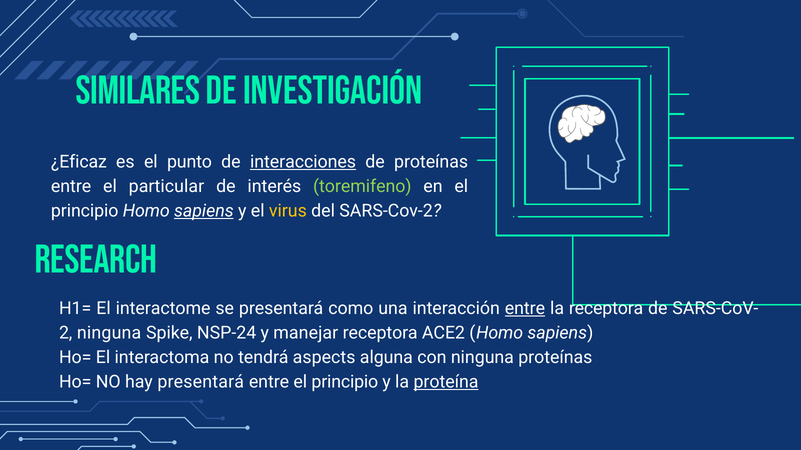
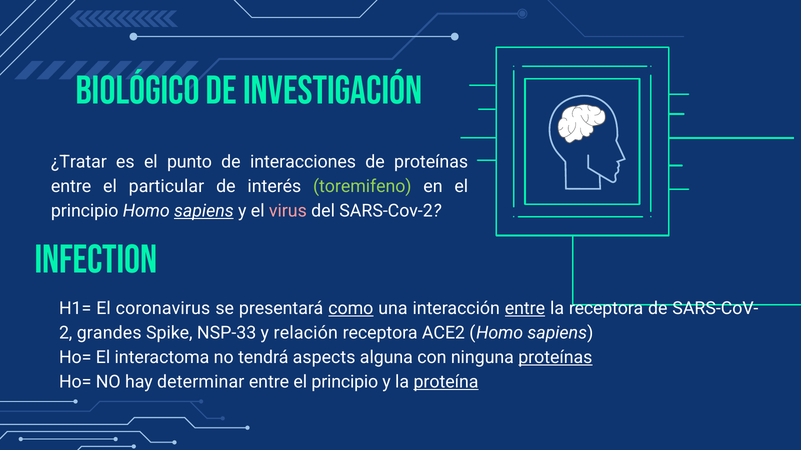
SIMILARES: SIMILARES -> BIOLÓGICO
¿Eficaz: ¿Eficaz -> ¿Tratar
interacciones underline: present -> none
virus colour: yellow -> pink
RESEARCH: RESEARCH -> INFECTION
interactome: interactome -> coronavirus
como underline: none -> present
ninguna at (109, 333): ninguna -> grandes
NSP-24: NSP-24 -> NSP-33
manejar: manejar -> relación
proteínas at (555, 358) underline: none -> present
hay presentará: presentará -> determinar
